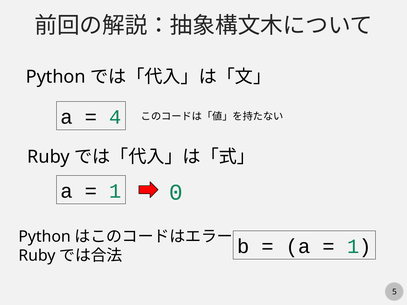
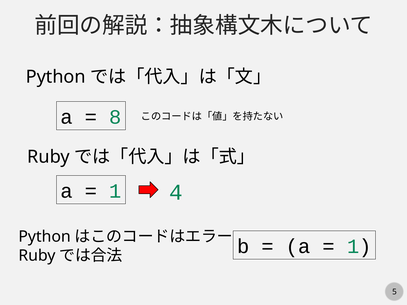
4: 4 -> 8
0: 0 -> 4
